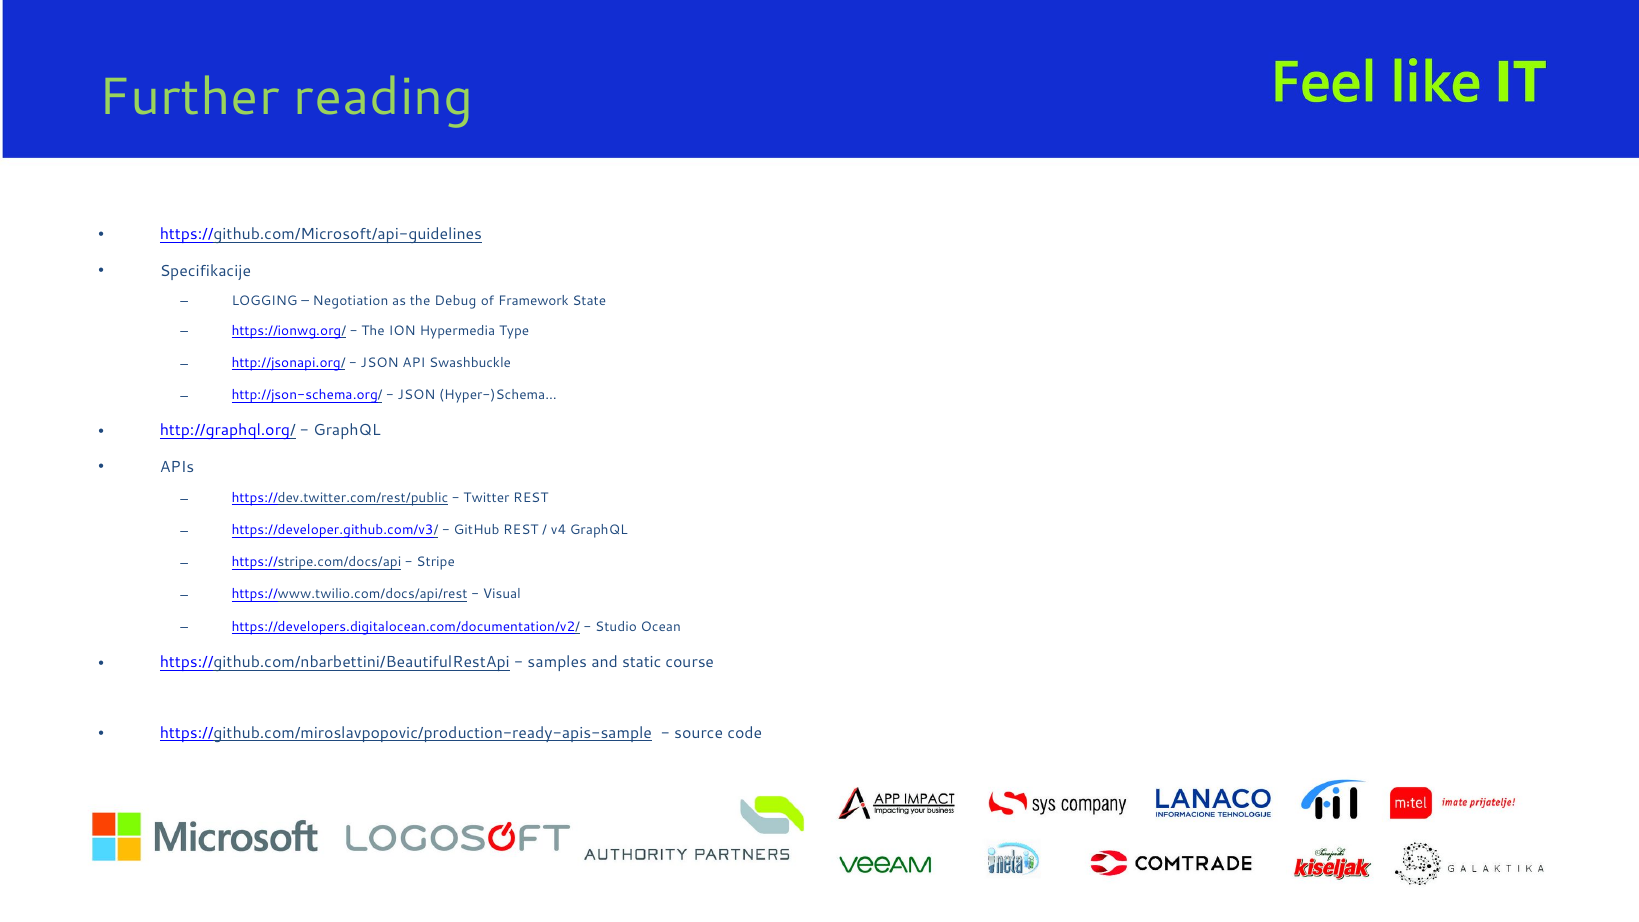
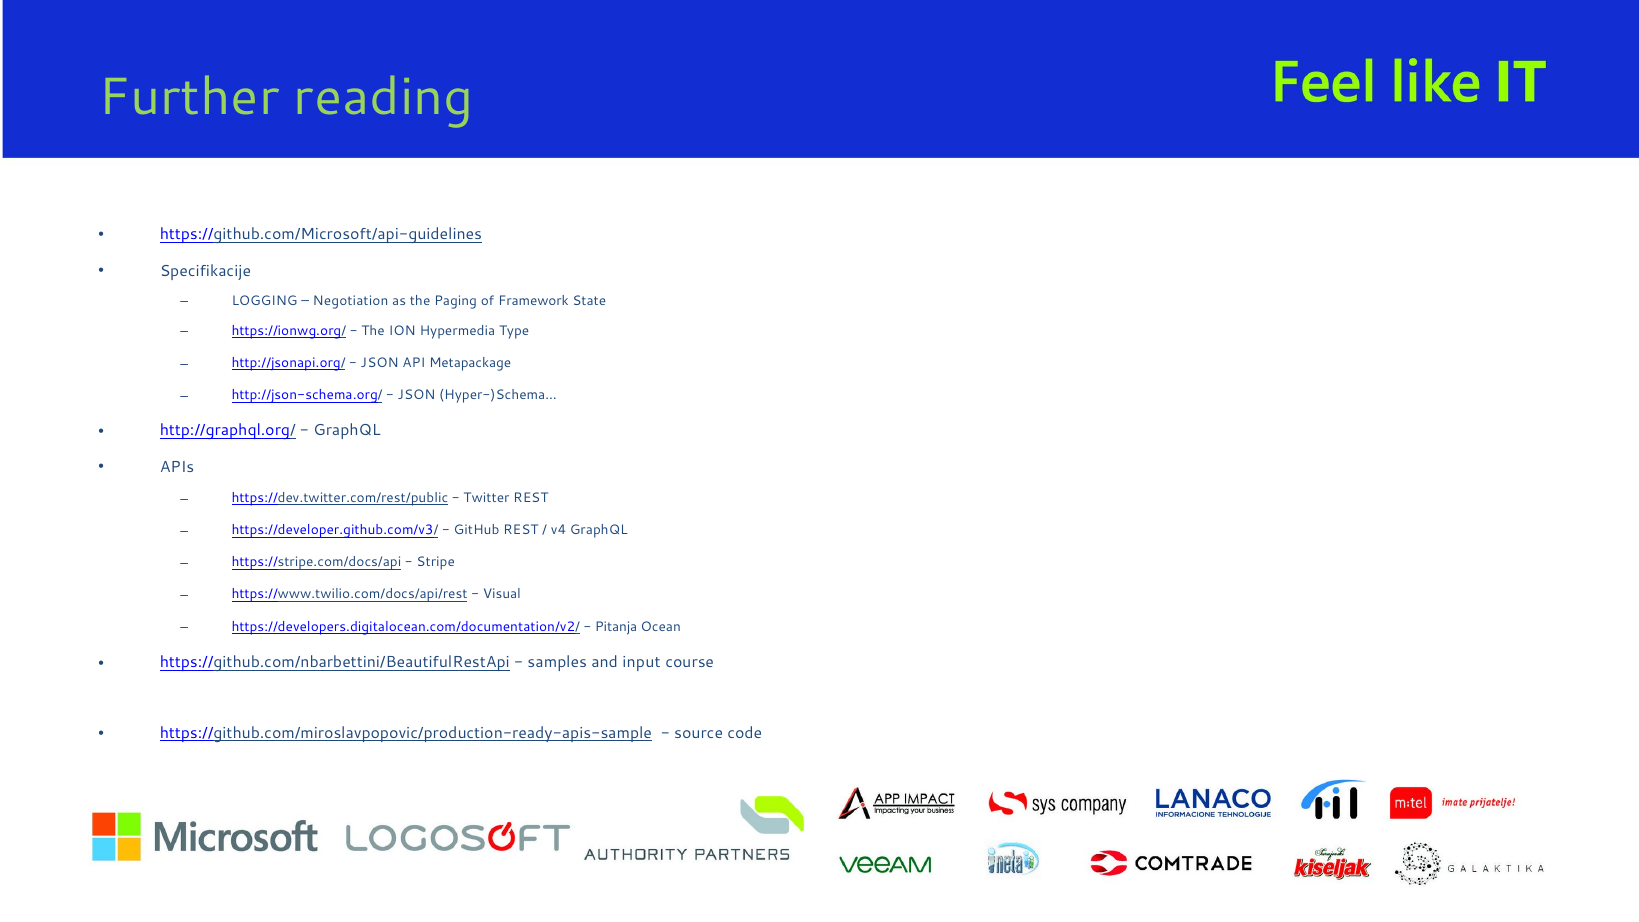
Debug: Debug -> Paging
Swashbuckle: Swashbuckle -> Metapackage
Studio: Studio -> Pitanja
static: static -> input
